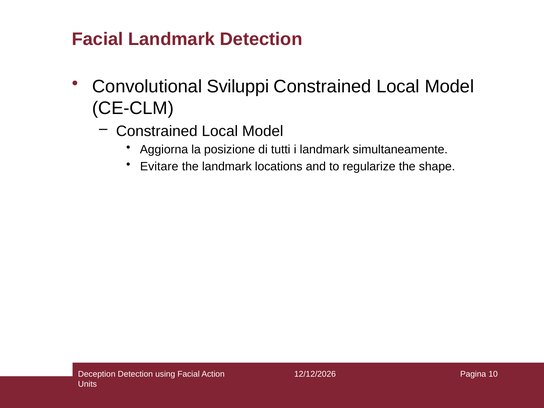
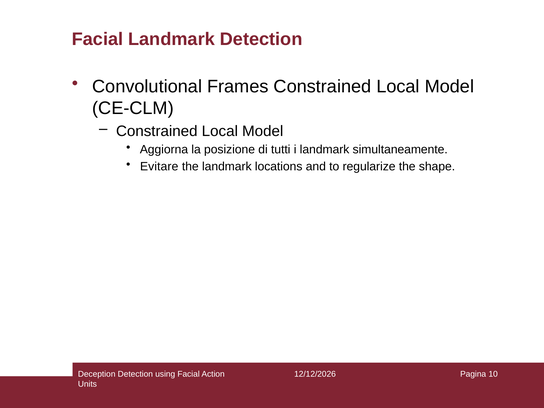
Sviluppi: Sviluppi -> Frames
